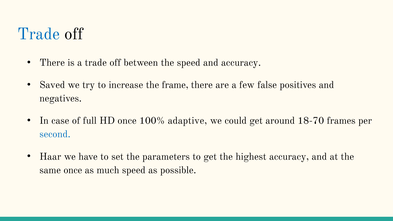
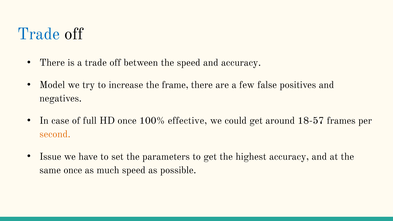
Saved: Saved -> Model
adaptive: adaptive -> effective
18-70: 18-70 -> 18-57
second colour: blue -> orange
Haar: Haar -> Issue
